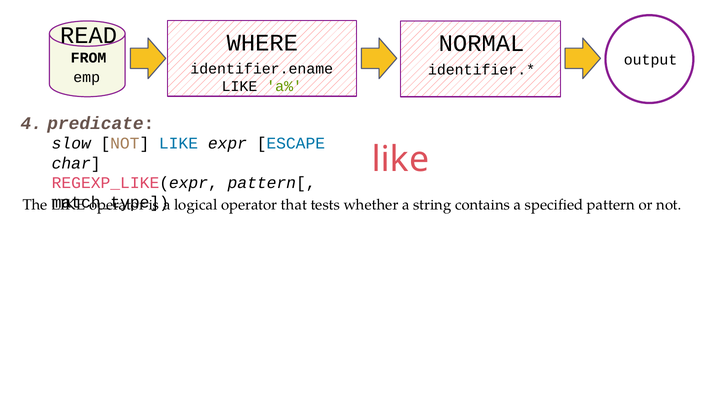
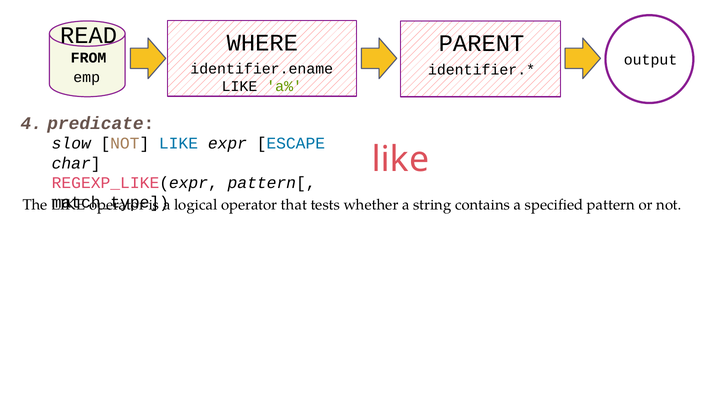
NORMAL: NORMAL -> PARENT
